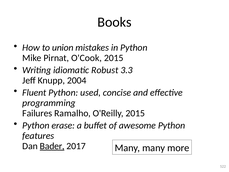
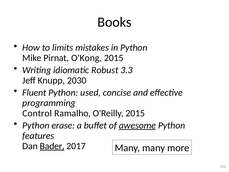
union: union -> limits
O'Cook: O'Cook -> O'Kong
2004: 2004 -> 2030
Failures: Failures -> Control
awesome underline: none -> present
